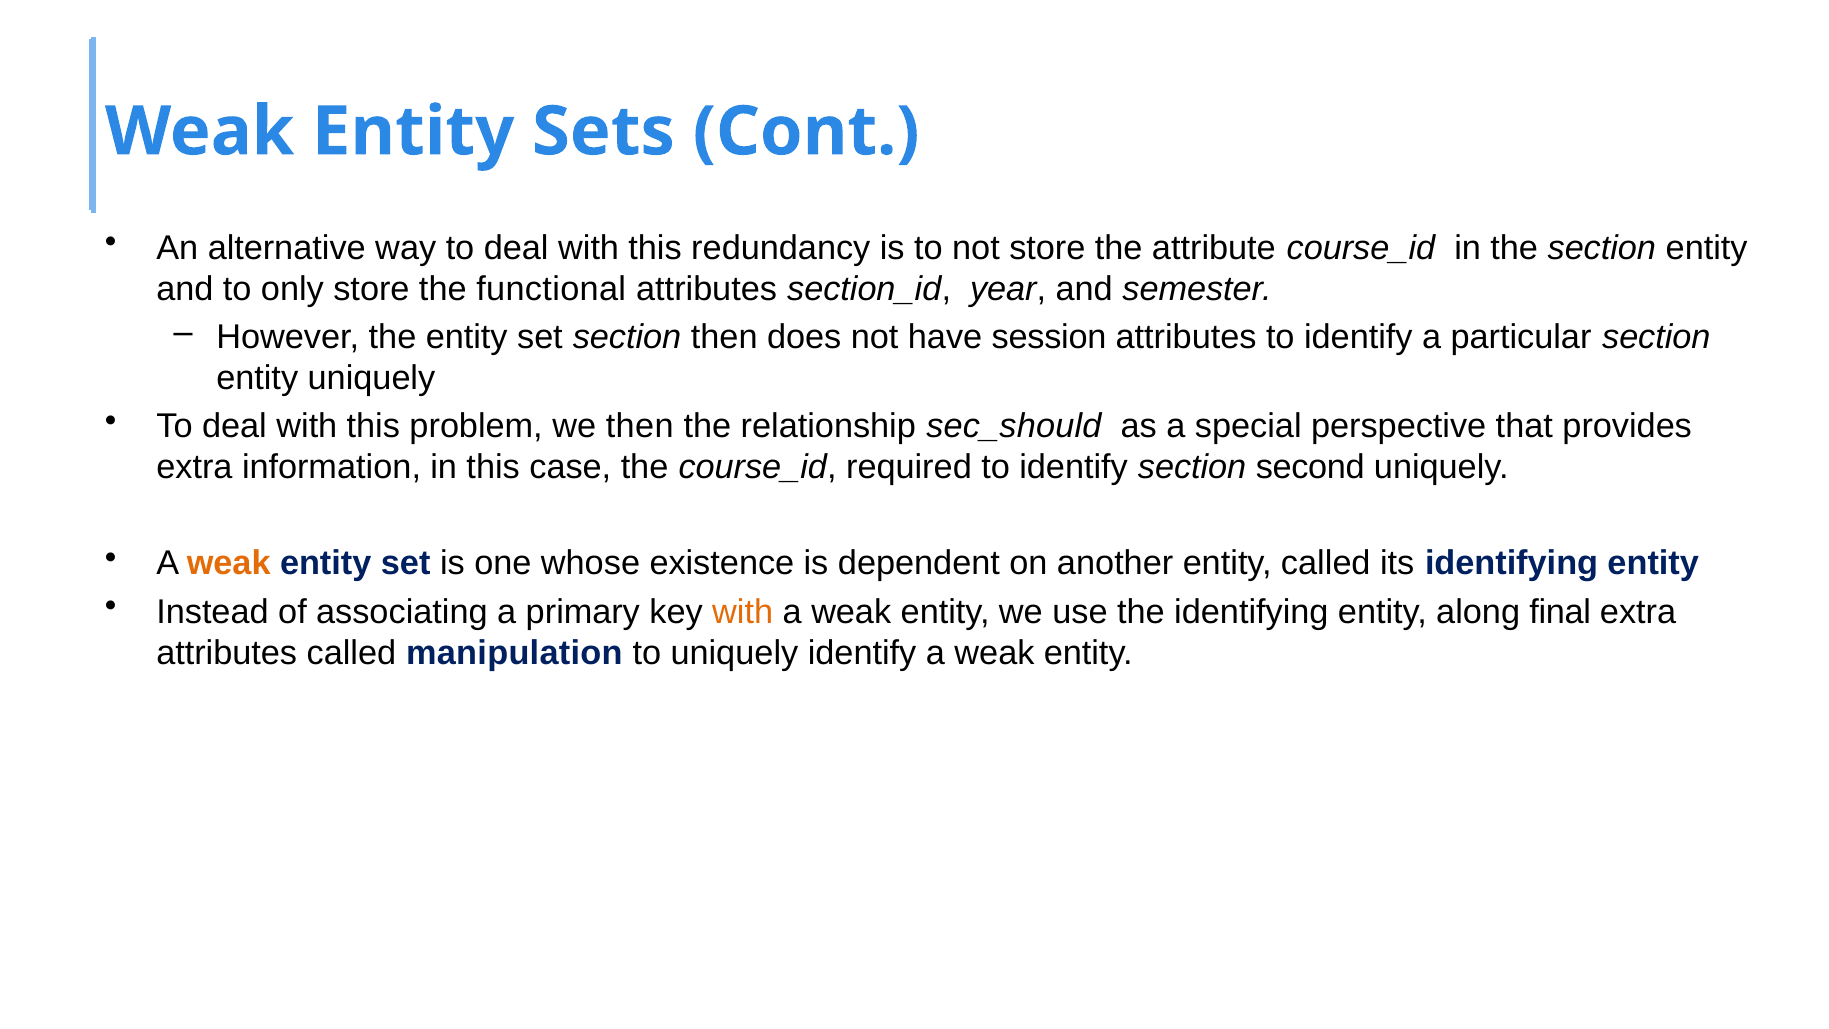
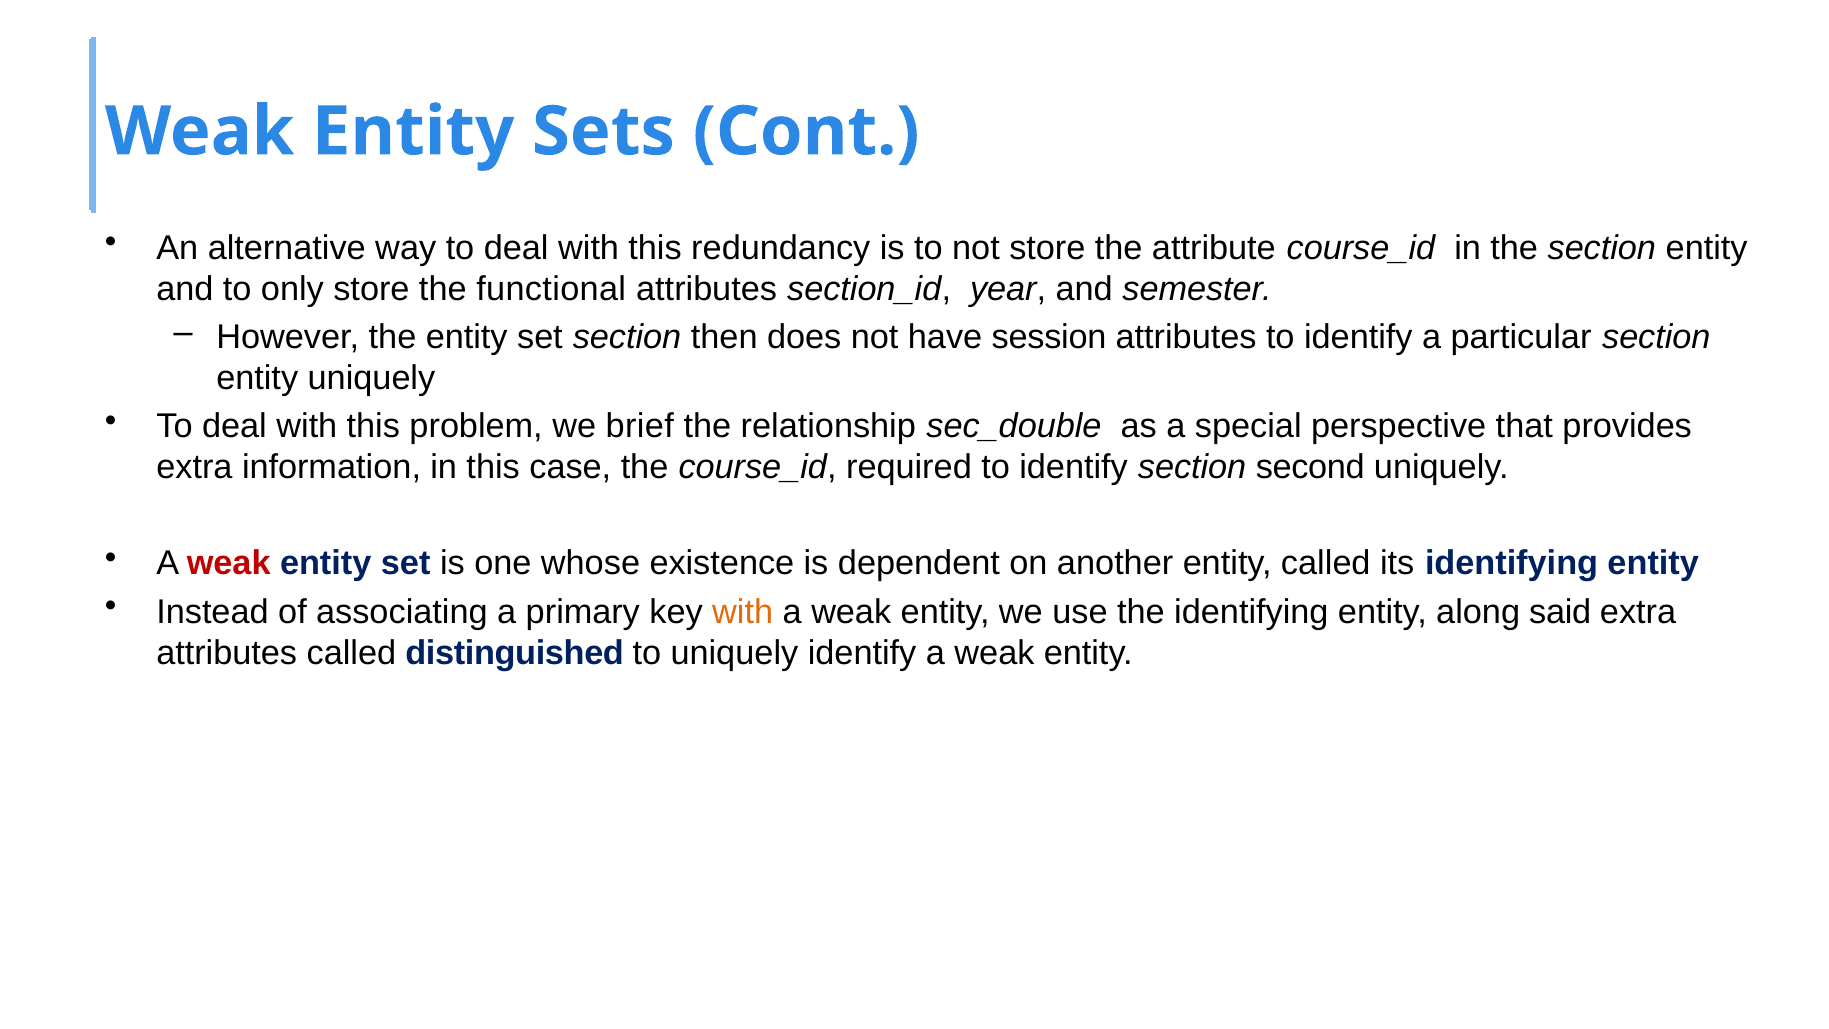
we then: then -> brief
sec_should: sec_should -> sec_double
weak at (229, 564) colour: orange -> red
final: final -> said
manipulation: manipulation -> distinguished
